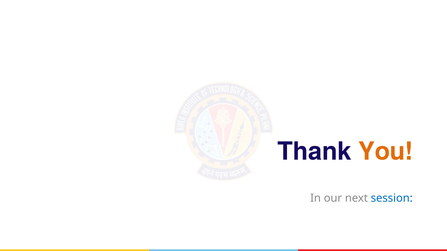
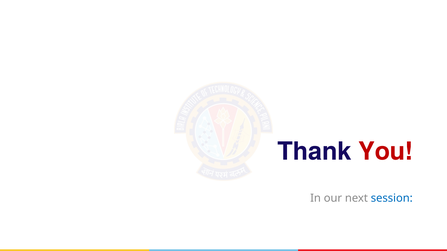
You colour: orange -> red
